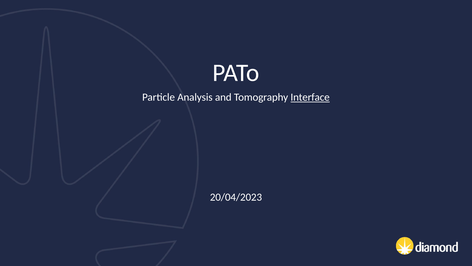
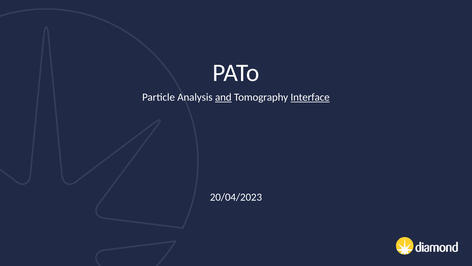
and underline: none -> present
